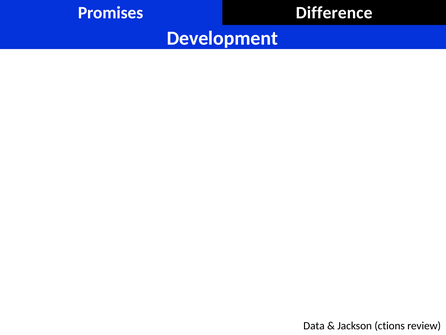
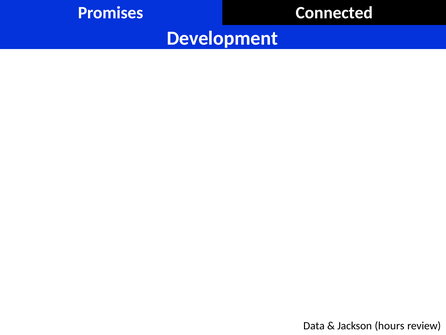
Difference: Difference -> Connected
ctions: ctions -> hours
